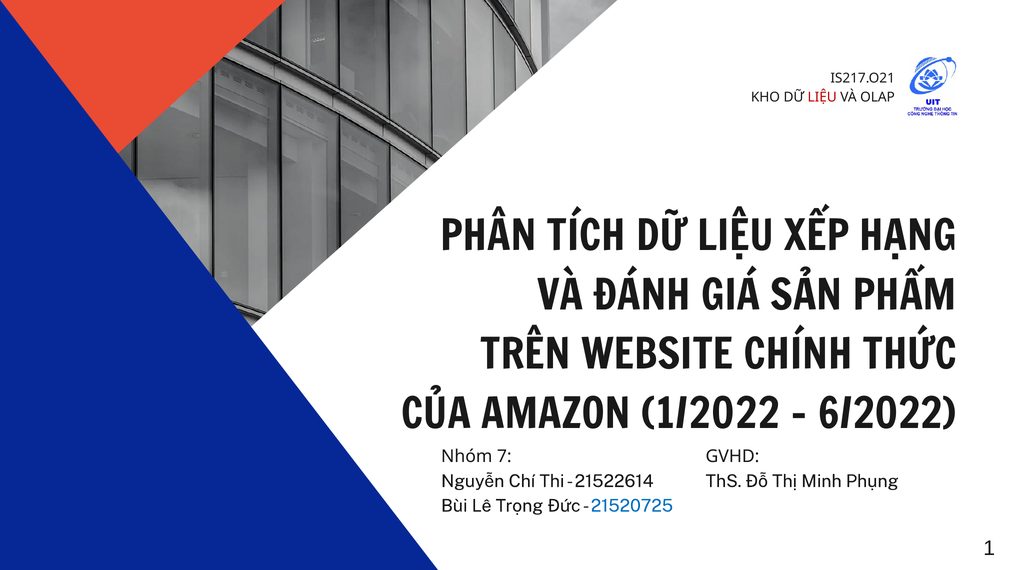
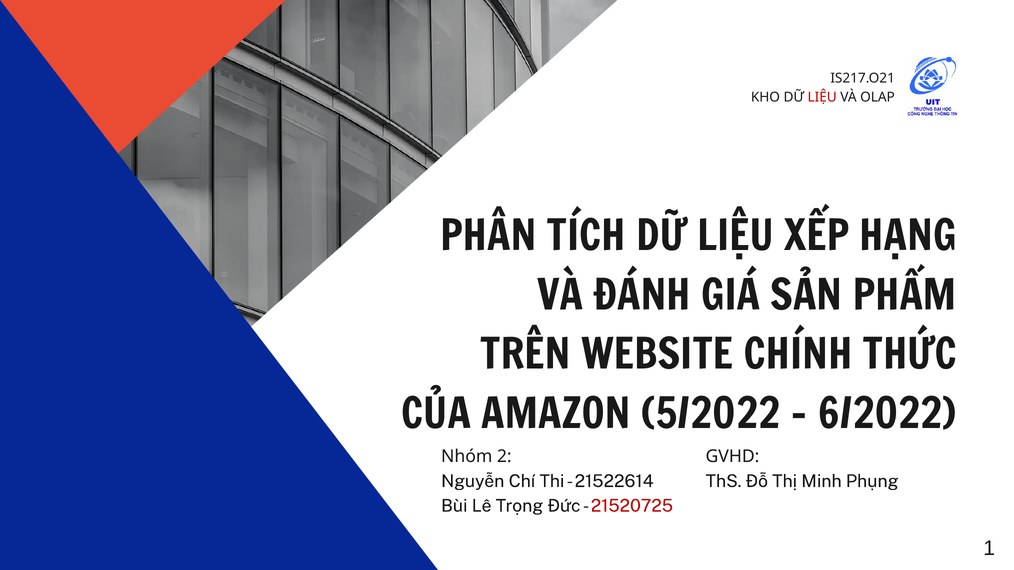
1/2022: 1/2022 -> 5/2022
7: 7 -> 2
21520725 colour: blue -> red
